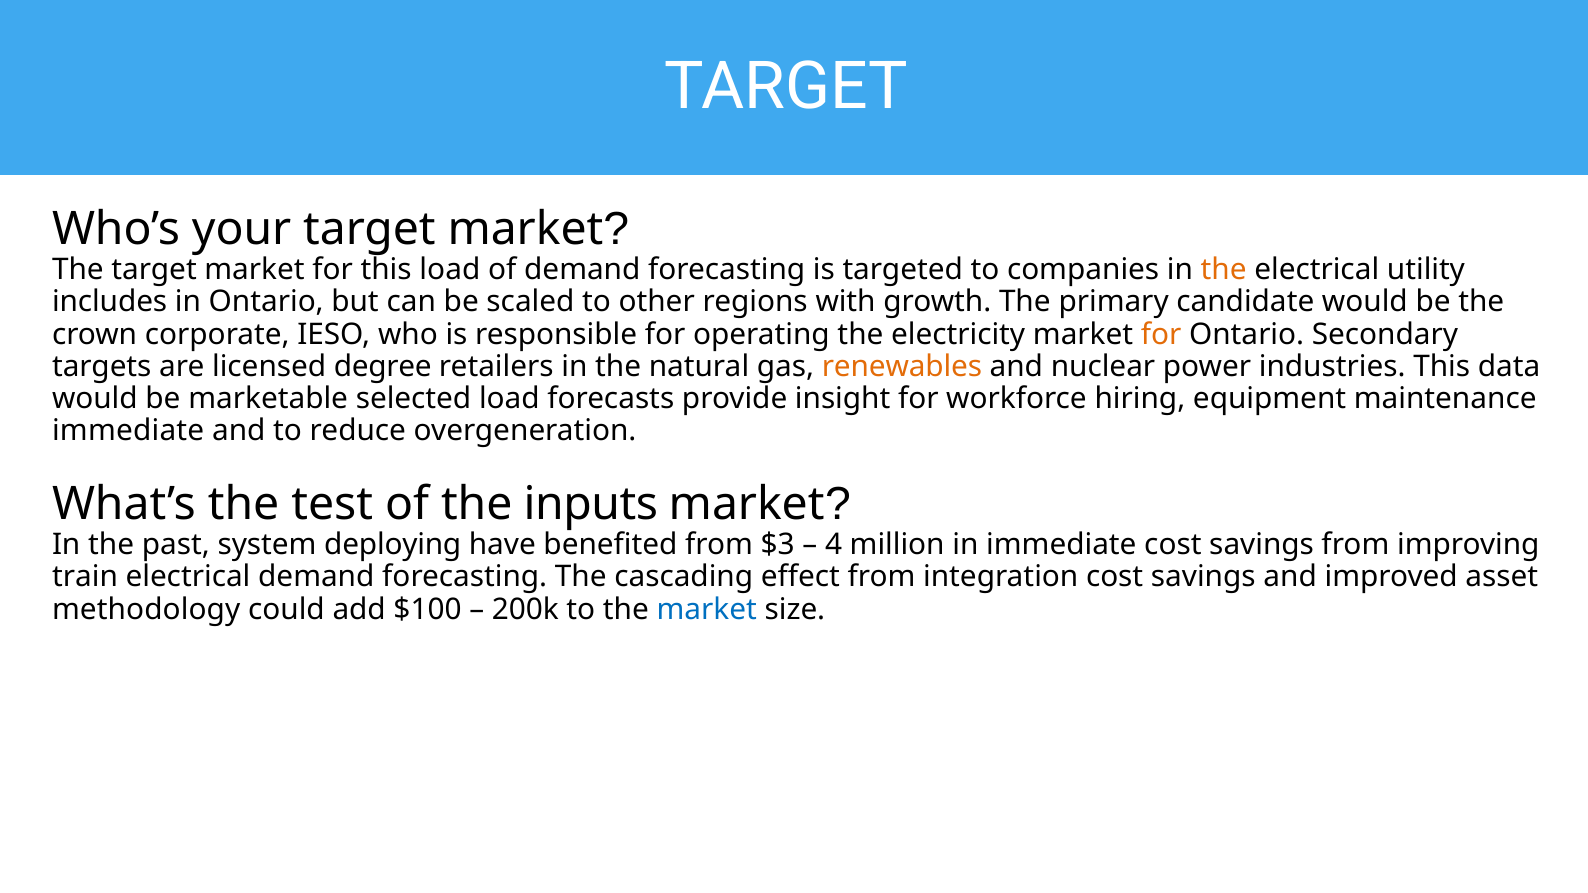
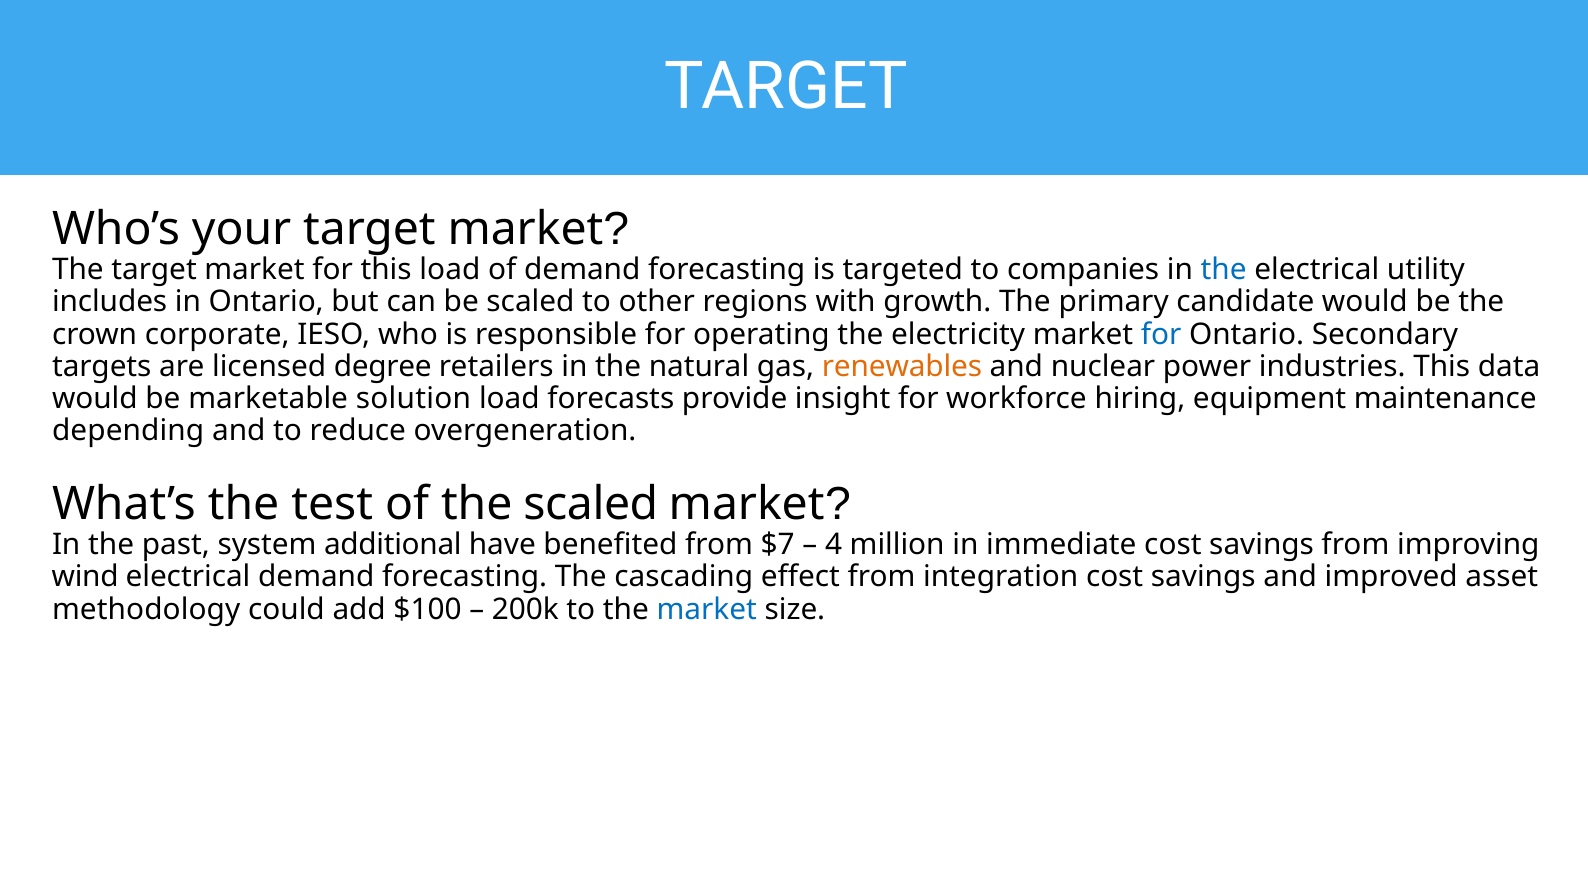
the at (1224, 270) colour: orange -> blue
for at (1161, 334) colour: orange -> blue
selected: selected -> solution
immediate at (128, 431): immediate -> depending
the inputs: inputs -> scaled
deploying: deploying -> additional
$3: $3 -> $7
train: train -> wind
